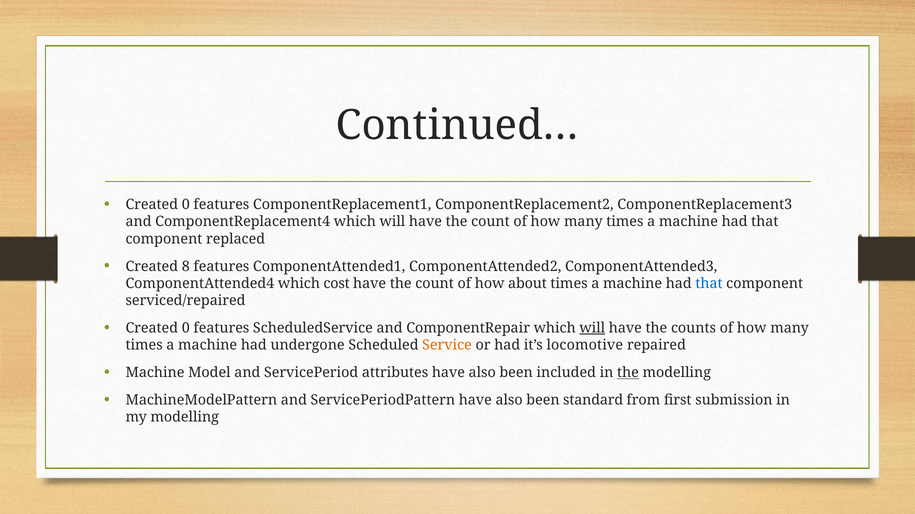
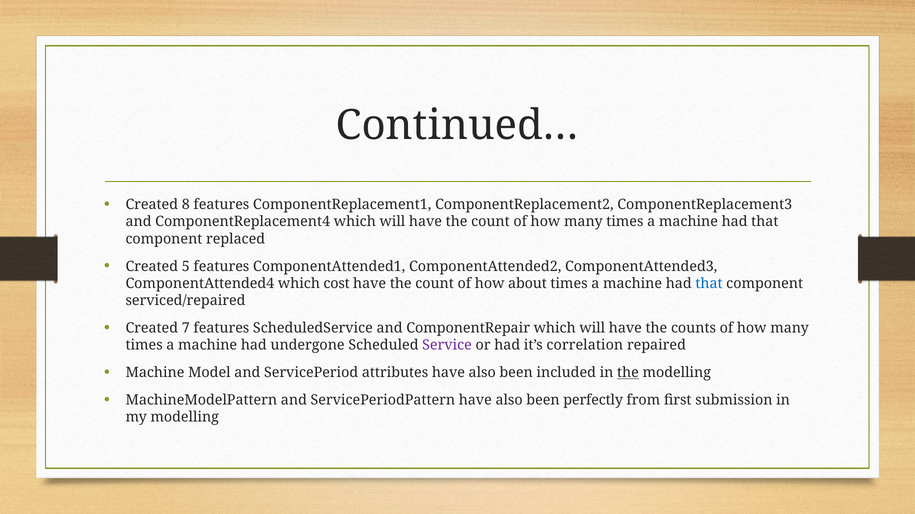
0 at (186, 205): 0 -> 8
8: 8 -> 5
0 at (186, 328): 0 -> 7
will at (592, 328) underline: present -> none
Service colour: orange -> purple
locomotive: locomotive -> correlation
standard: standard -> perfectly
